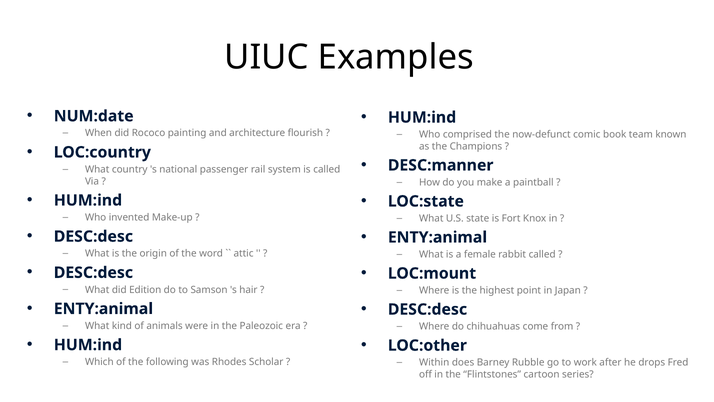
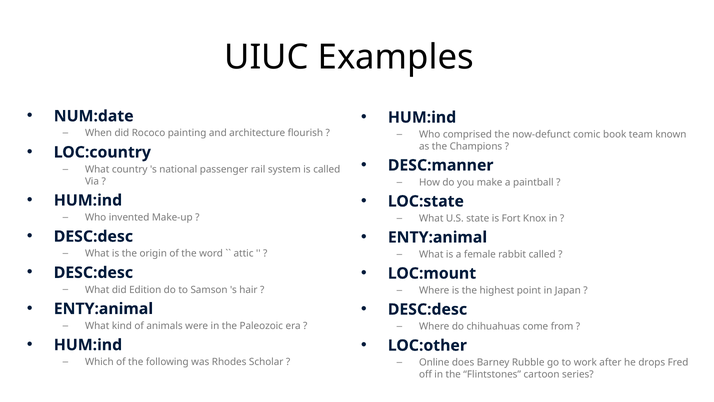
Within: Within -> Online
